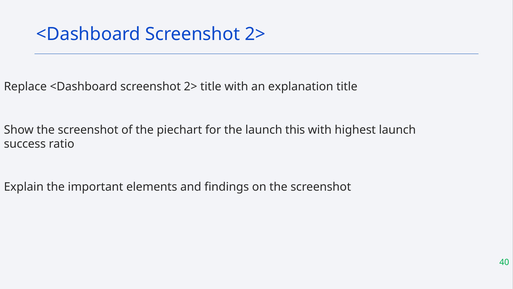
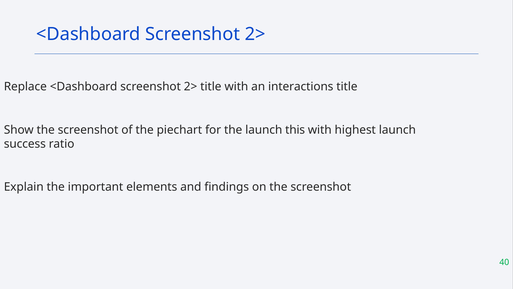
explanation: explanation -> interactions
